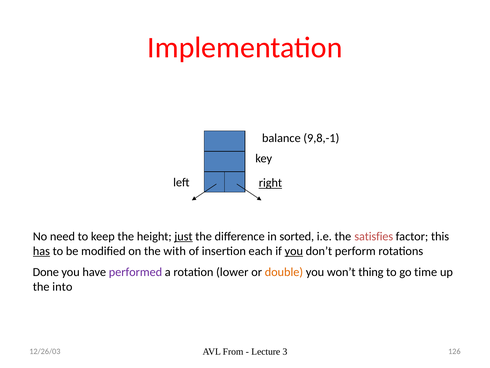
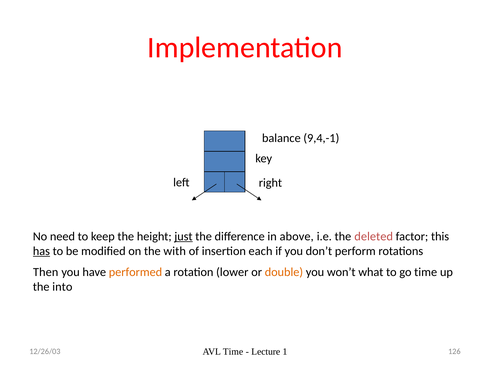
9,8,-1: 9,8,-1 -> 9,4,-1
right underline: present -> none
sorted: sorted -> above
satisfies: satisfies -> deleted
you at (294, 251) underline: present -> none
Done: Done -> Then
performed colour: purple -> orange
thing: thing -> what
AVL From: From -> Time
3: 3 -> 1
